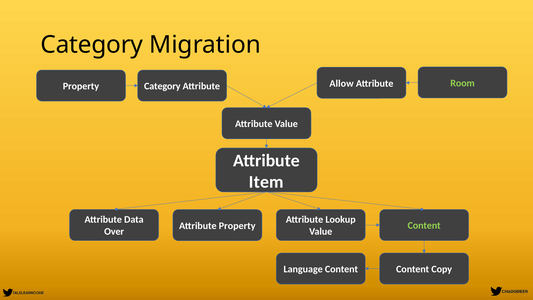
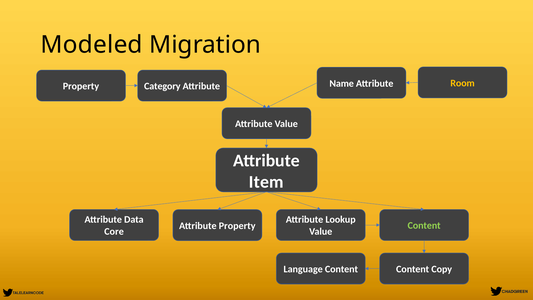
Category at (92, 45): Category -> Modeled
Allow: Allow -> Name
Room colour: light green -> yellow
Over: Over -> Core
